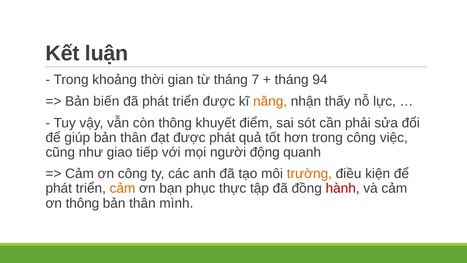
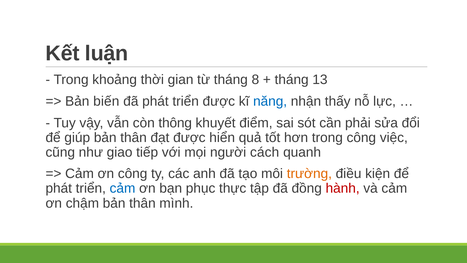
7: 7 -> 8
94: 94 -> 13
năng colour: orange -> blue
được phát: phát -> hiển
động: động -> cách
cảm at (123, 188) colour: orange -> blue
ơn thông: thông -> chậm
